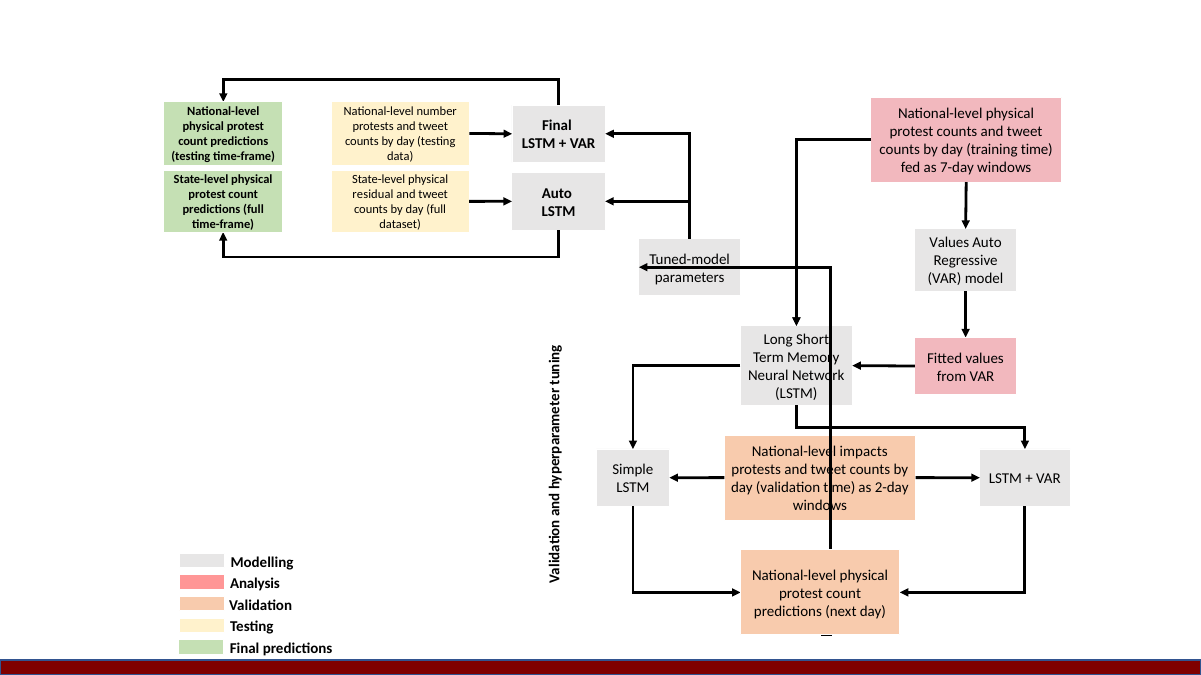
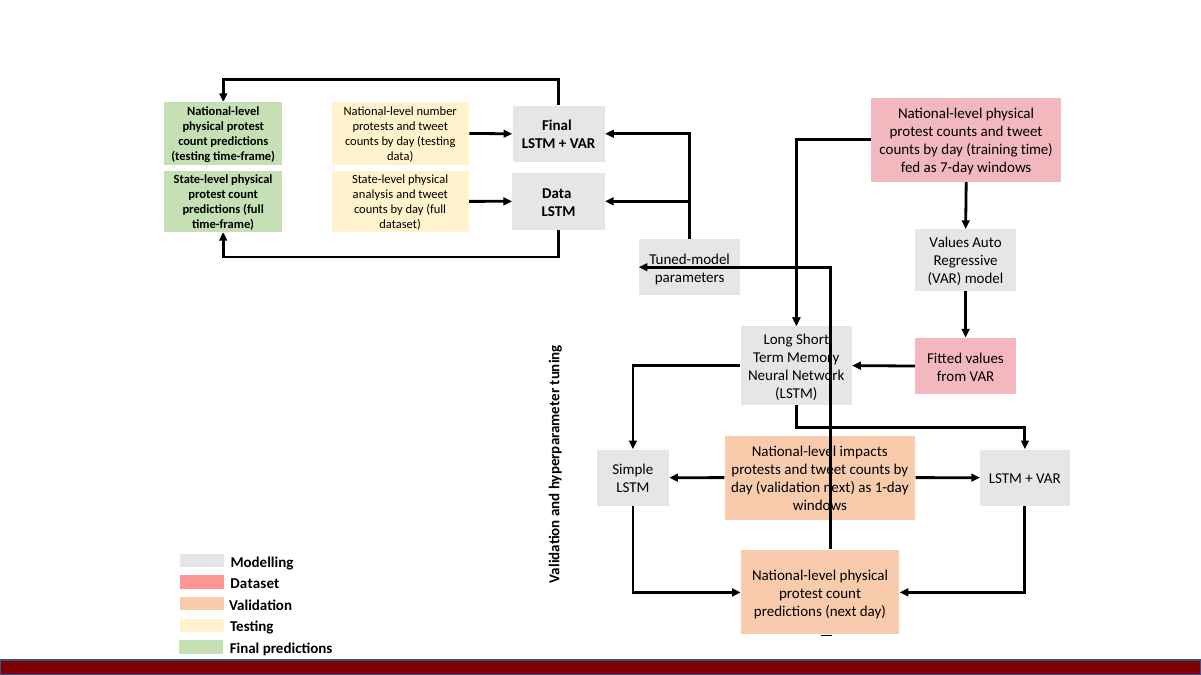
Auto at (557, 194): Auto -> Data
residual: residual -> analysis
validation time: time -> next
2-day: 2-day -> 1-day
Analysis at (255, 584): Analysis -> Dataset
